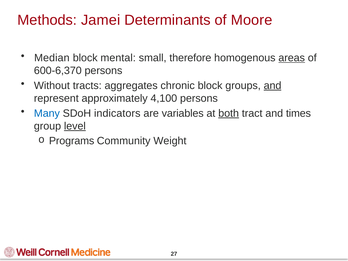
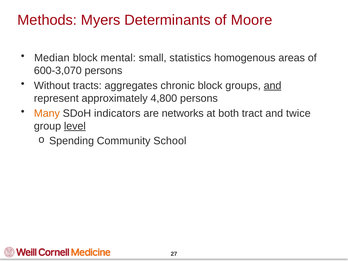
Jamei: Jamei -> Myers
therefore: therefore -> statistics
areas underline: present -> none
600-6,370: 600-6,370 -> 600-3,070
4,100: 4,100 -> 4,800
Many colour: blue -> orange
variables: variables -> networks
both underline: present -> none
times: times -> twice
Programs: Programs -> Spending
Weight: Weight -> School
